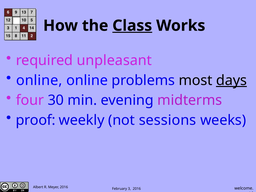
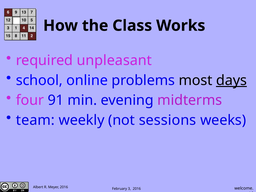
Class underline: present -> none
online at (39, 80): online -> school
30: 30 -> 91
proof: proof -> team
